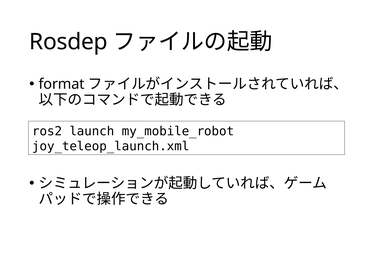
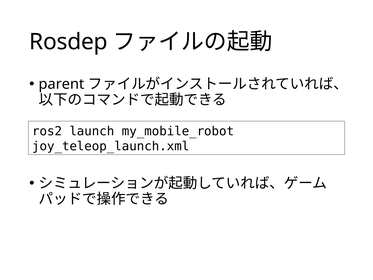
format: format -> parent
